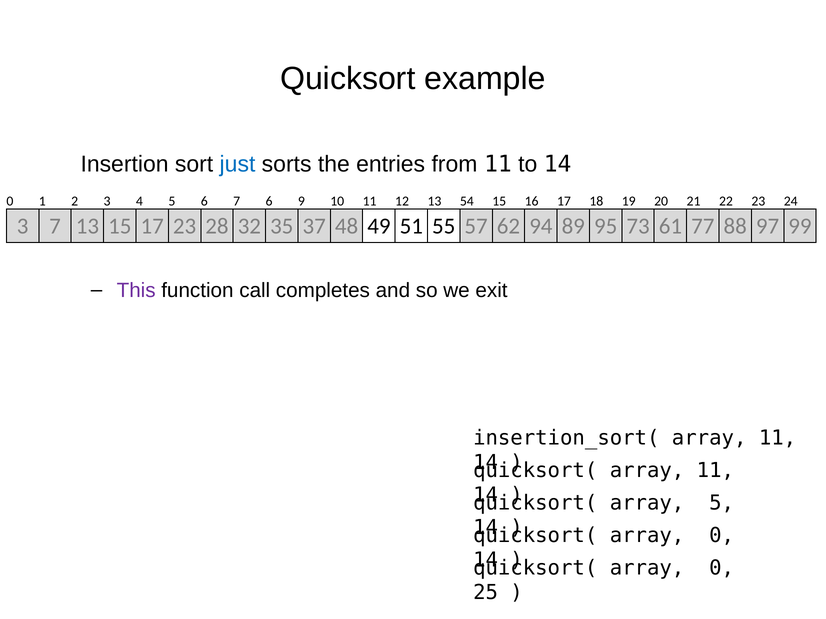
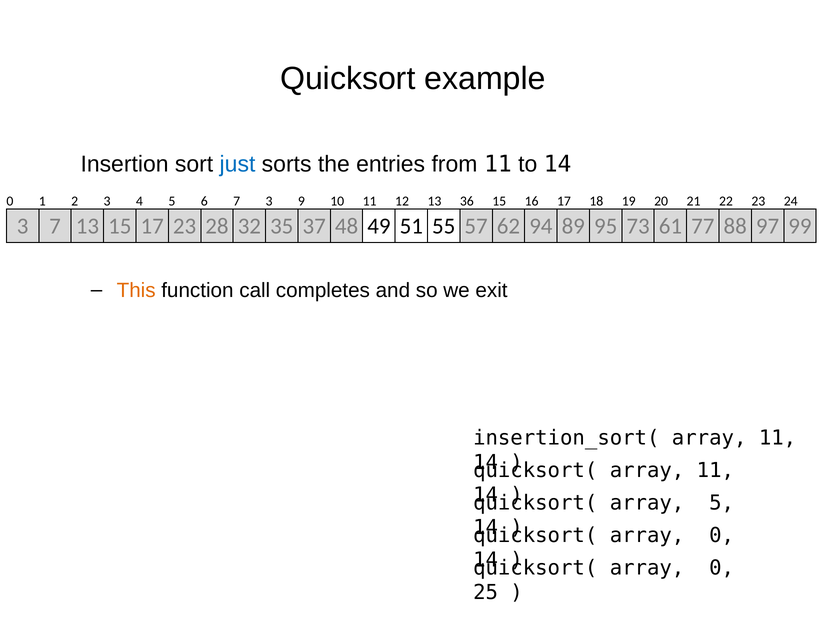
7 6: 6 -> 3
54: 54 -> 36
This colour: purple -> orange
